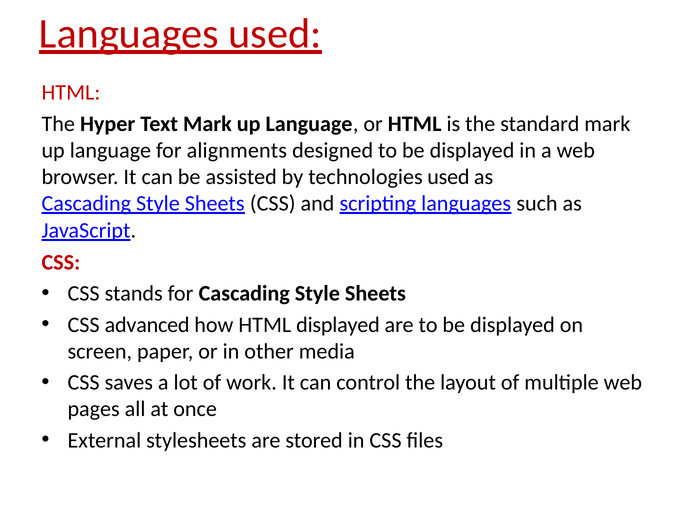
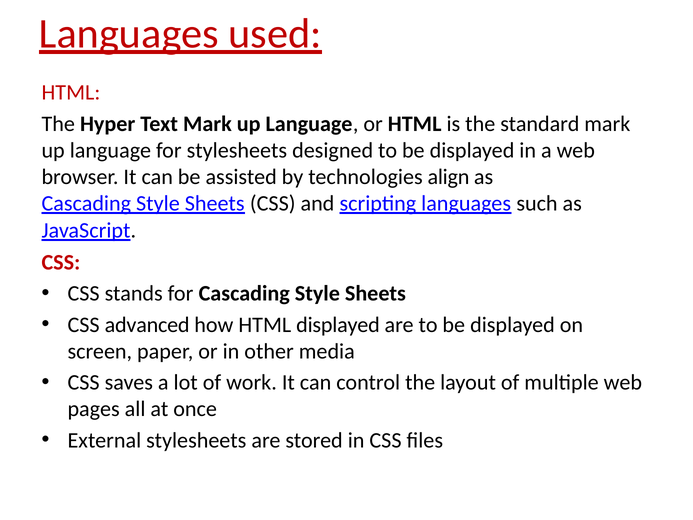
for alignments: alignments -> stylesheets
technologies used: used -> align
